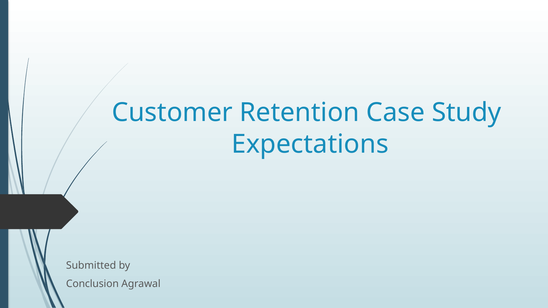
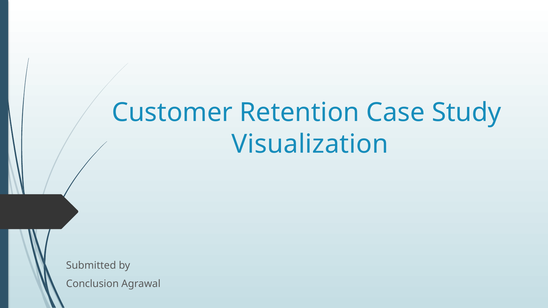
Expectations: Expectations -> Visualization
